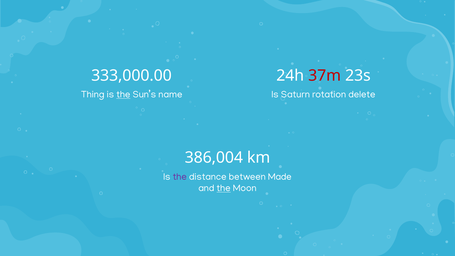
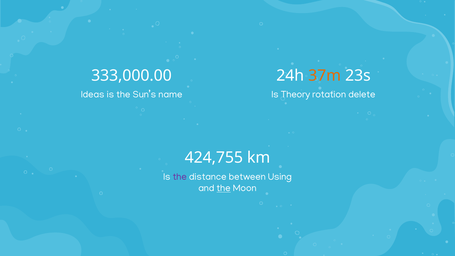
37m colour: red -> orange
Thing: Thing -> Ideas
the at (123, 94) underline: present -> none
Saturn: Saturn -> Theory
386,004: 386,004 -> 424,755
Made: Made -> Using
